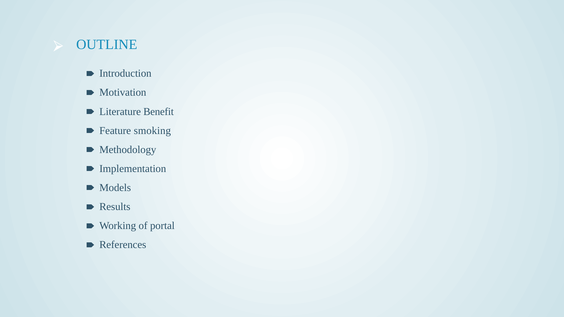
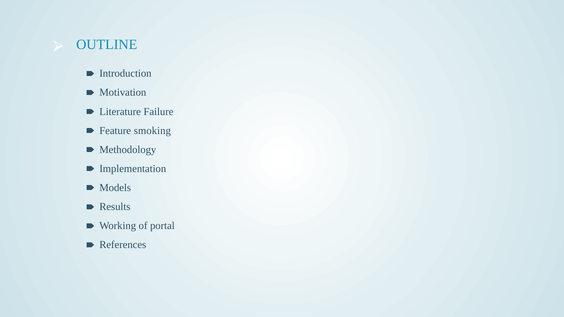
Benefit: Benefit -> Failure
